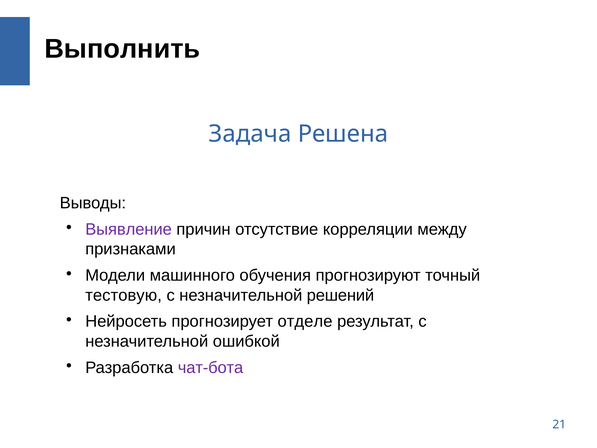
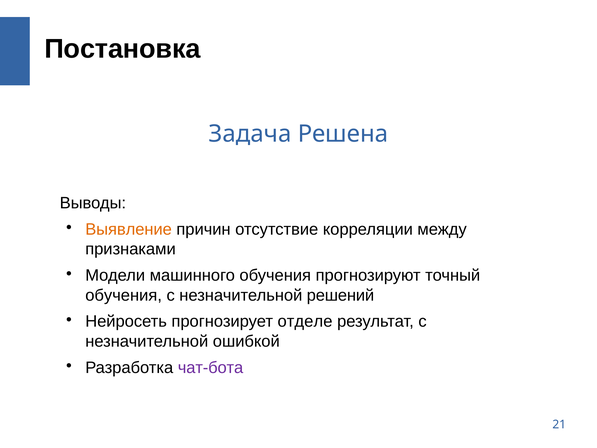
Выполнить: Выполнить -> Постановка
Выявление colour: purple -> orange
тестовую at (124, 295): тестовую -> обучения
